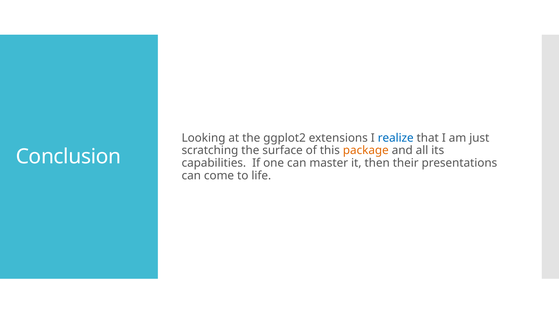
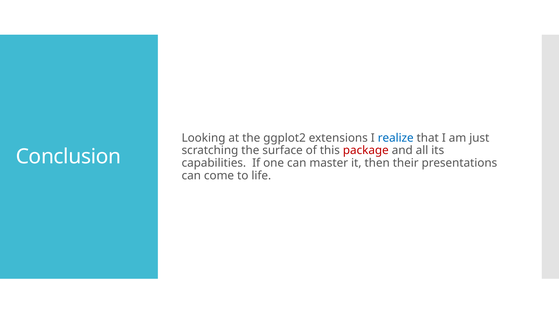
package colour: orange -> red
